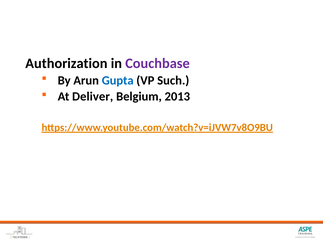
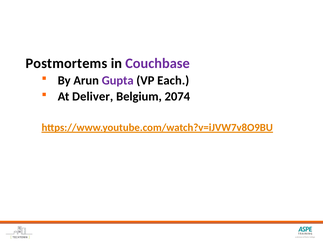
Authorization: Authorization -> Postmortems
Gupta colour: blue -> purple
Such: Such -> Each
2013: 2013 -> 2074
